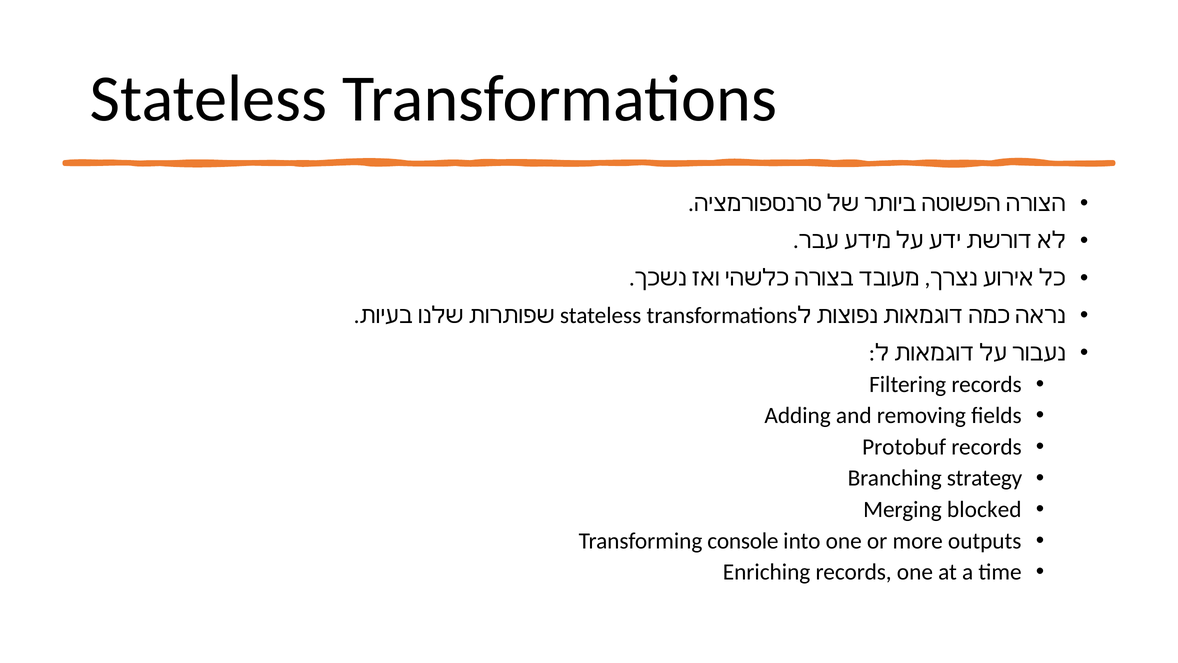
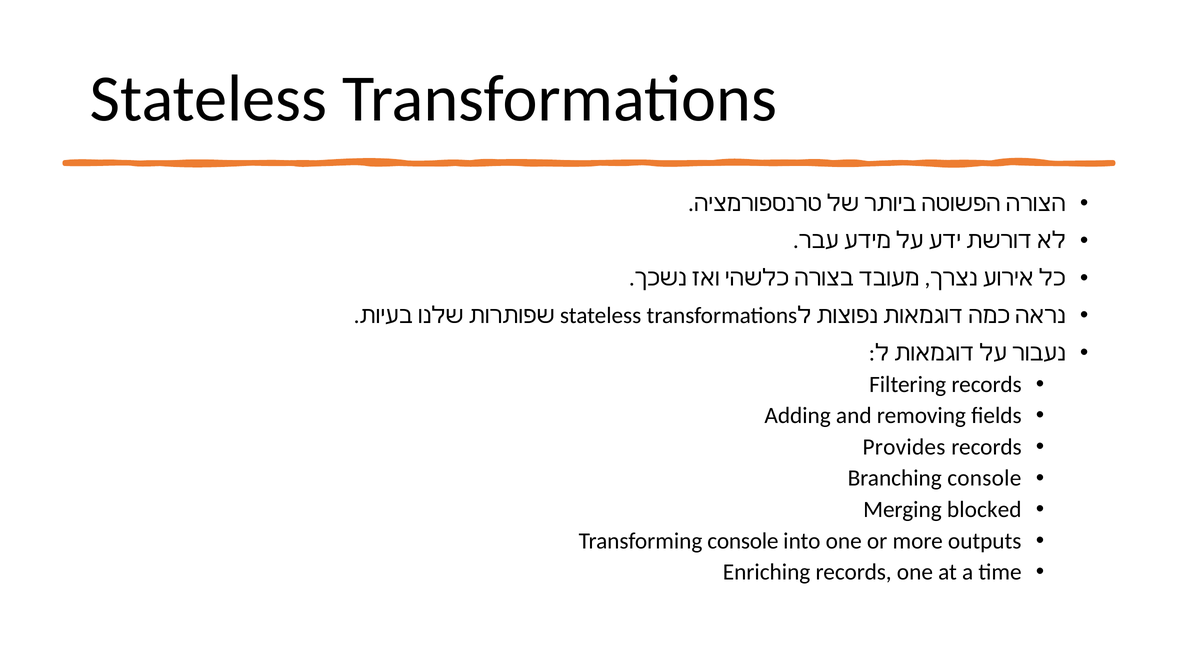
Protobuf: Protobuf -> Provides
Branching strategy: strategy -> console
